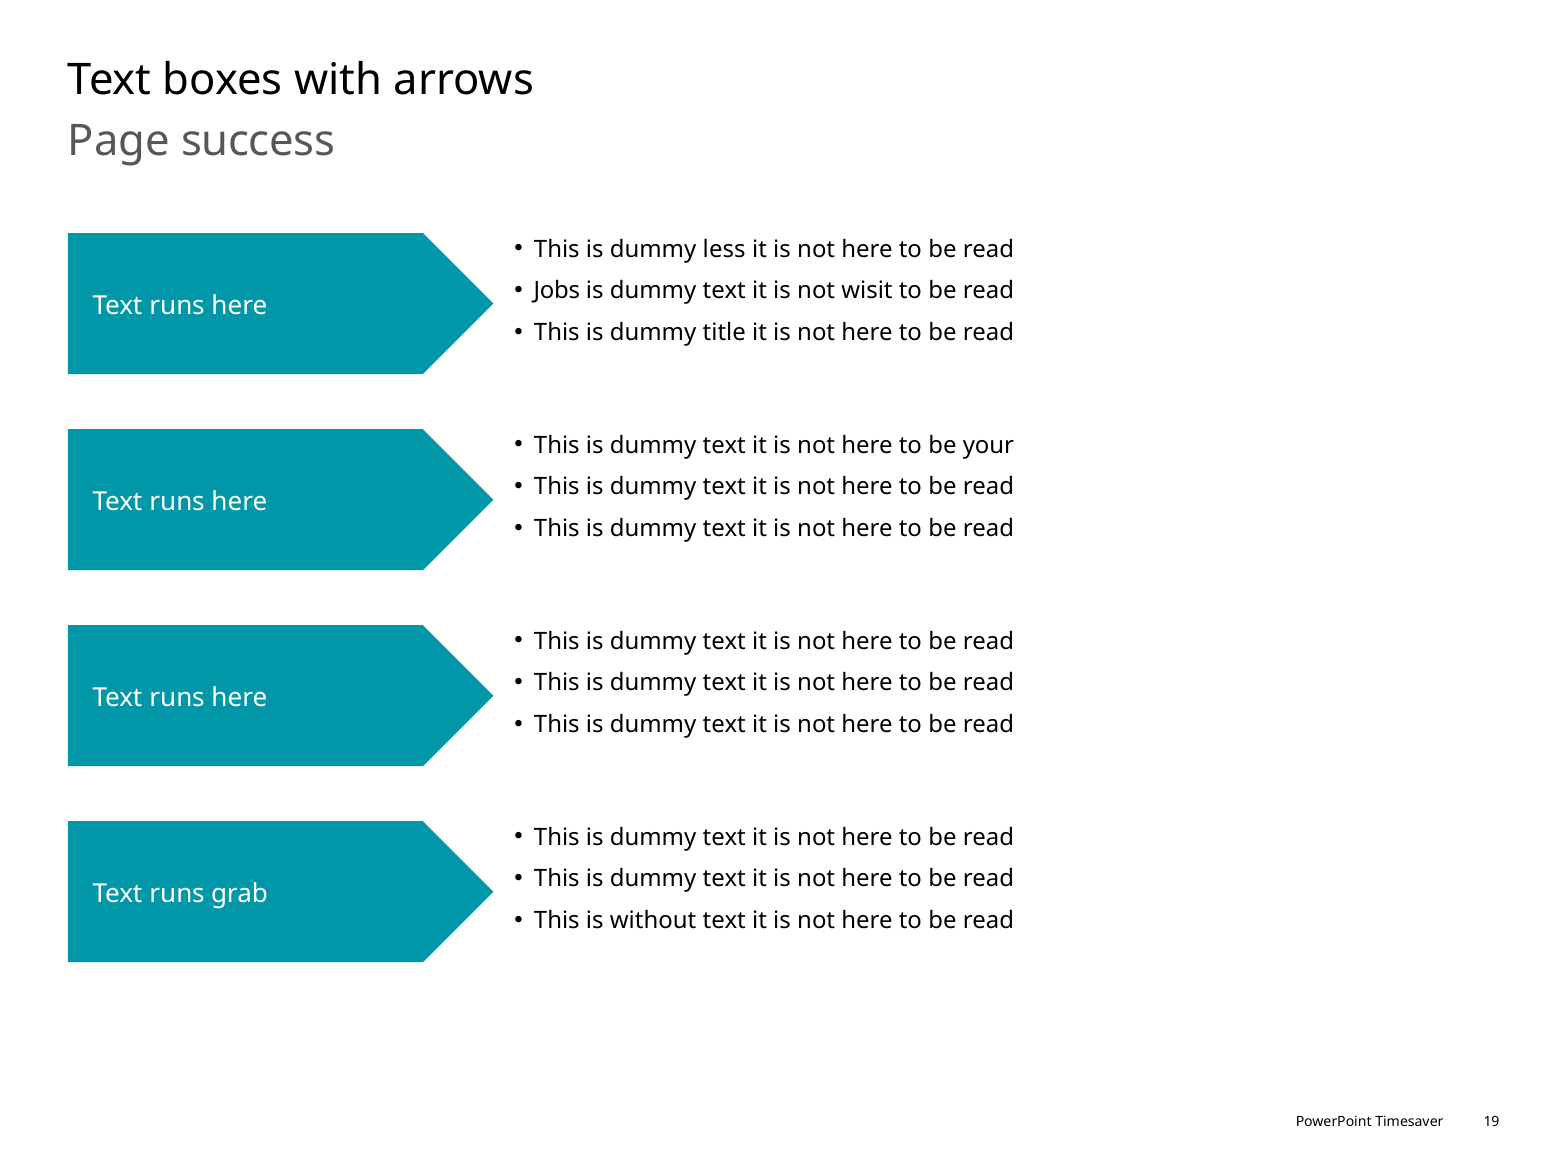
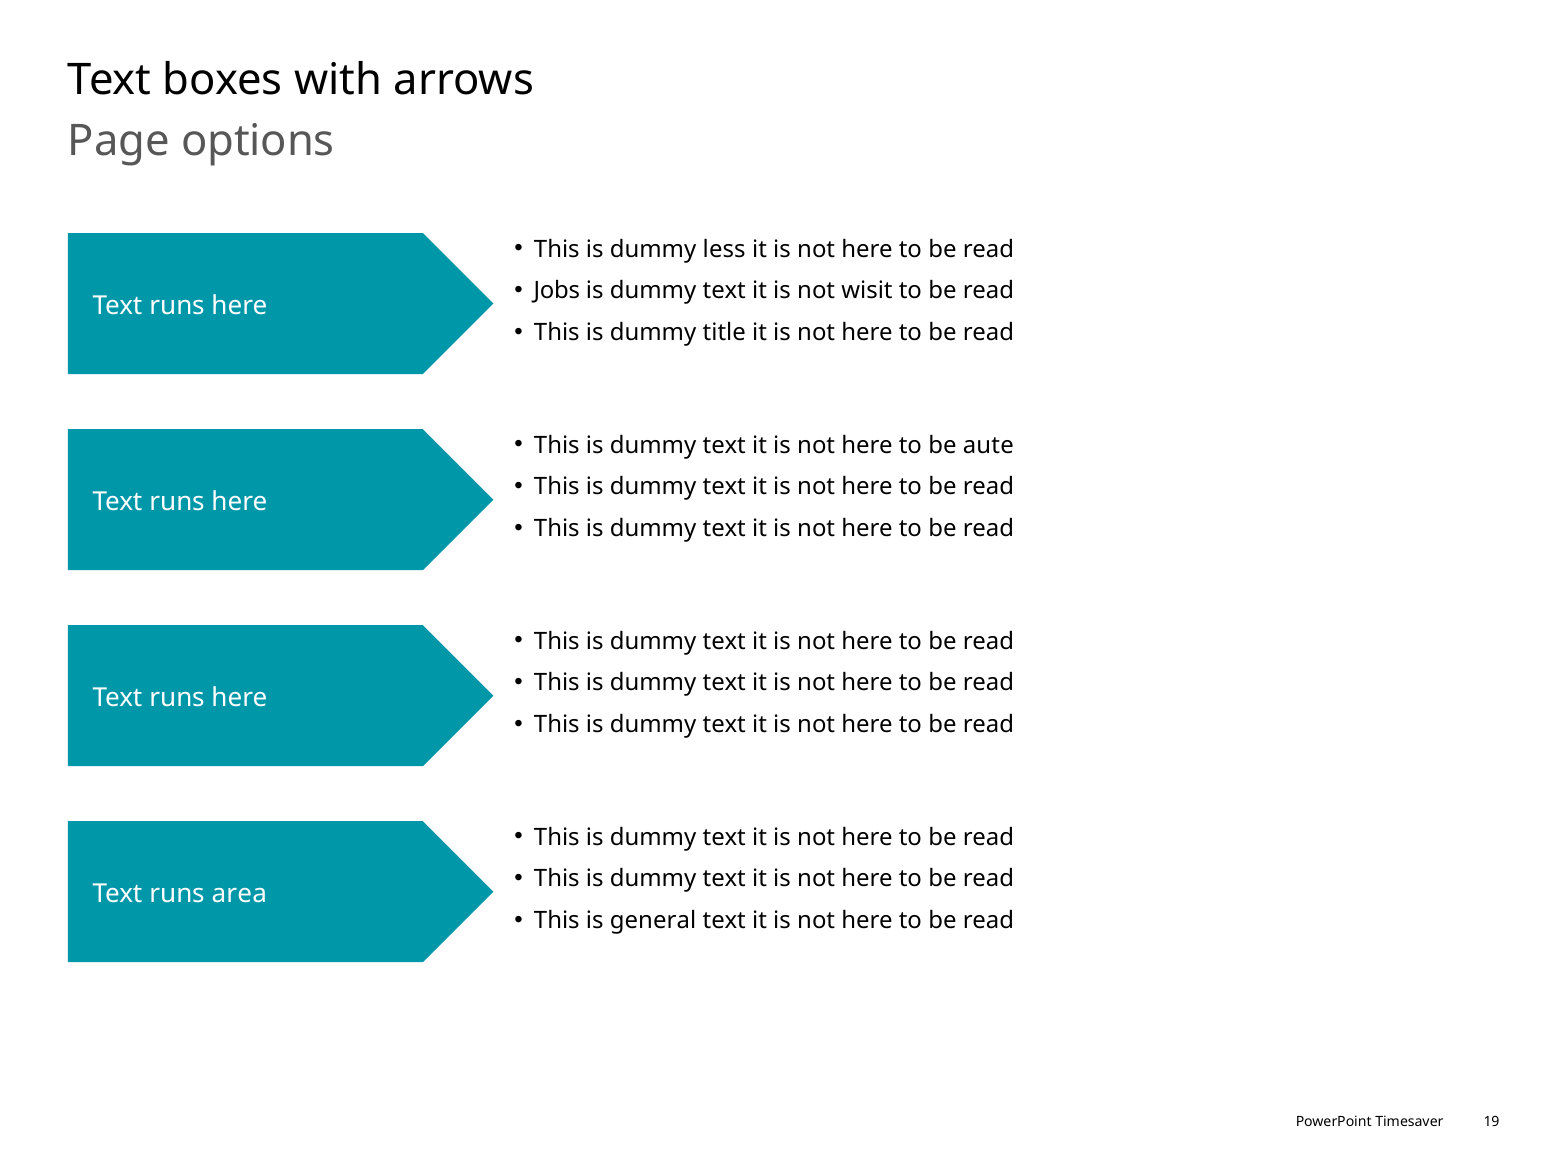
success: success -> options
your: your -> aute
grab: grab -> area
without: without -> general
